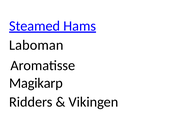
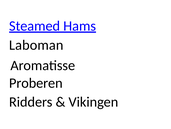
Magikarp: Magikarp -> Proberen
